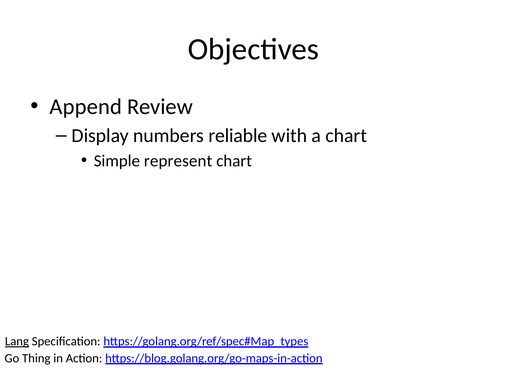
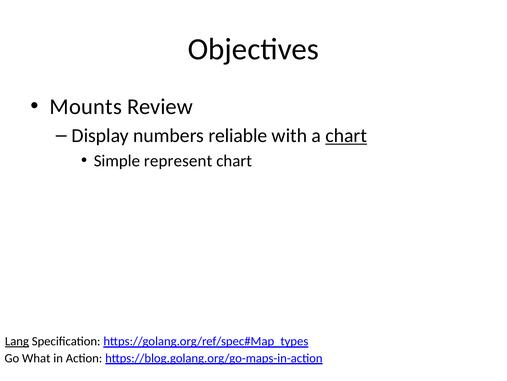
Append: Append -> Mounts
chart at (346, 135) underline: none -> present
Thing: Thing -> What
